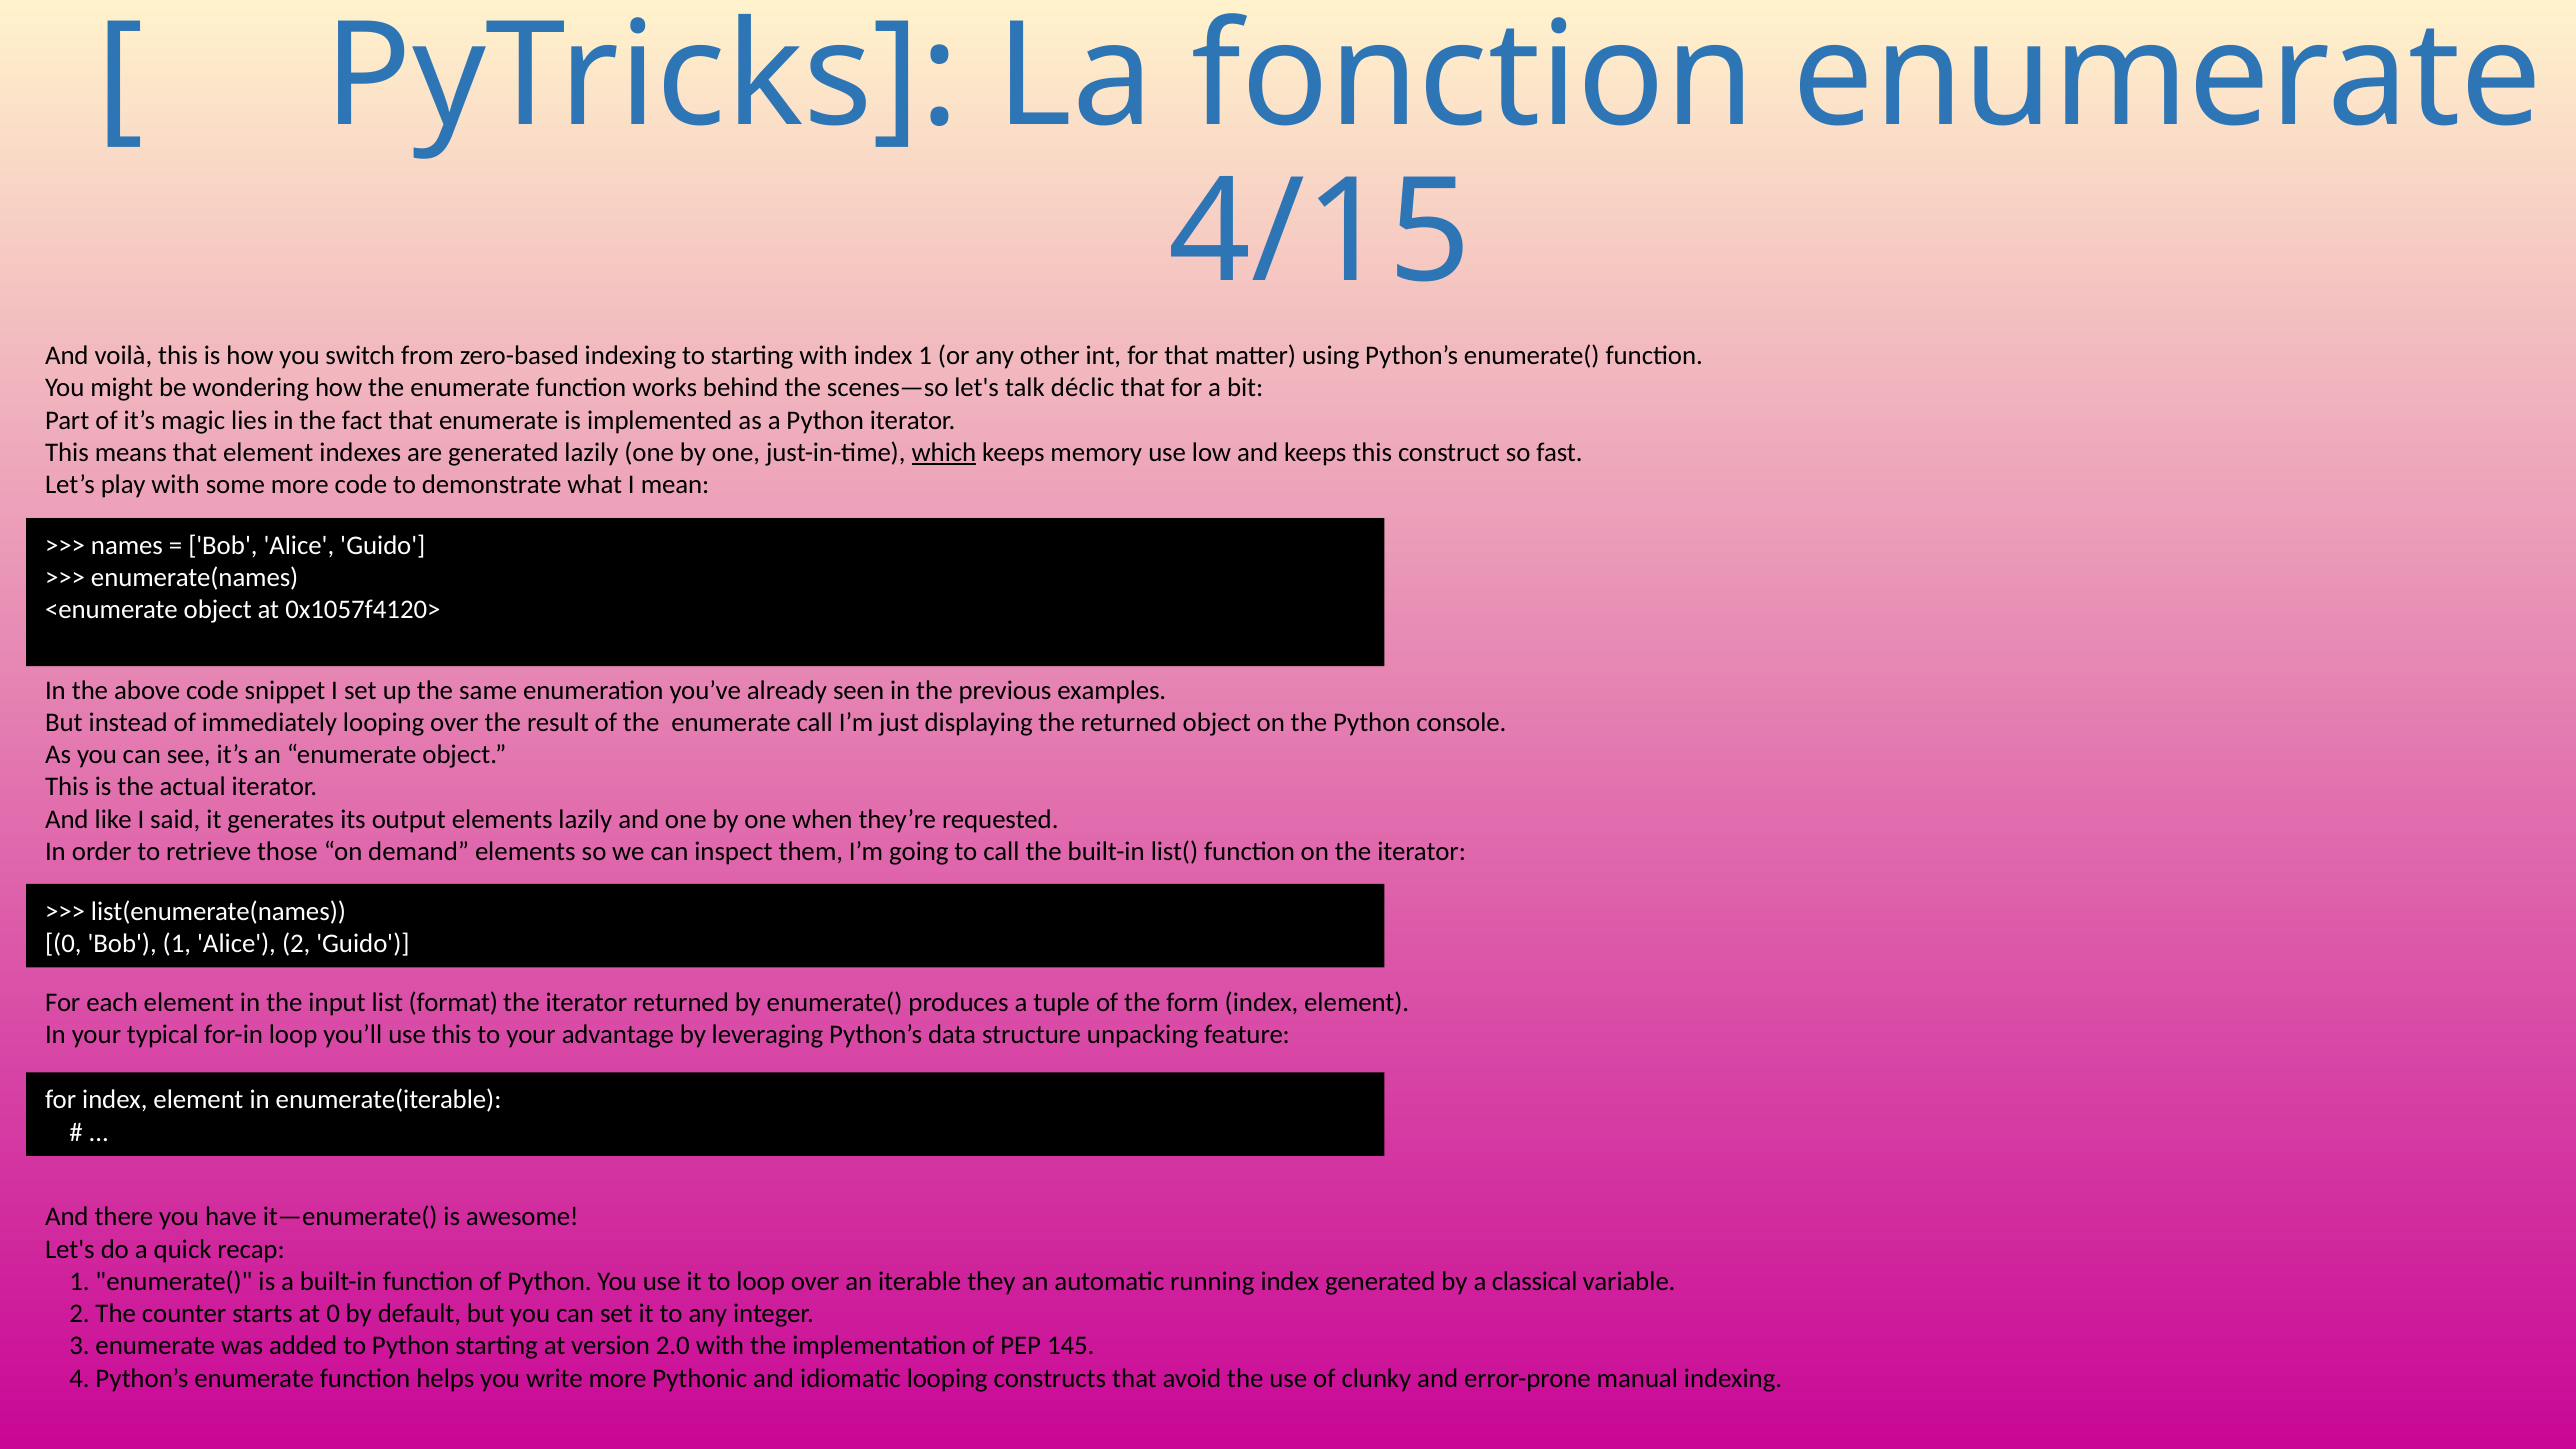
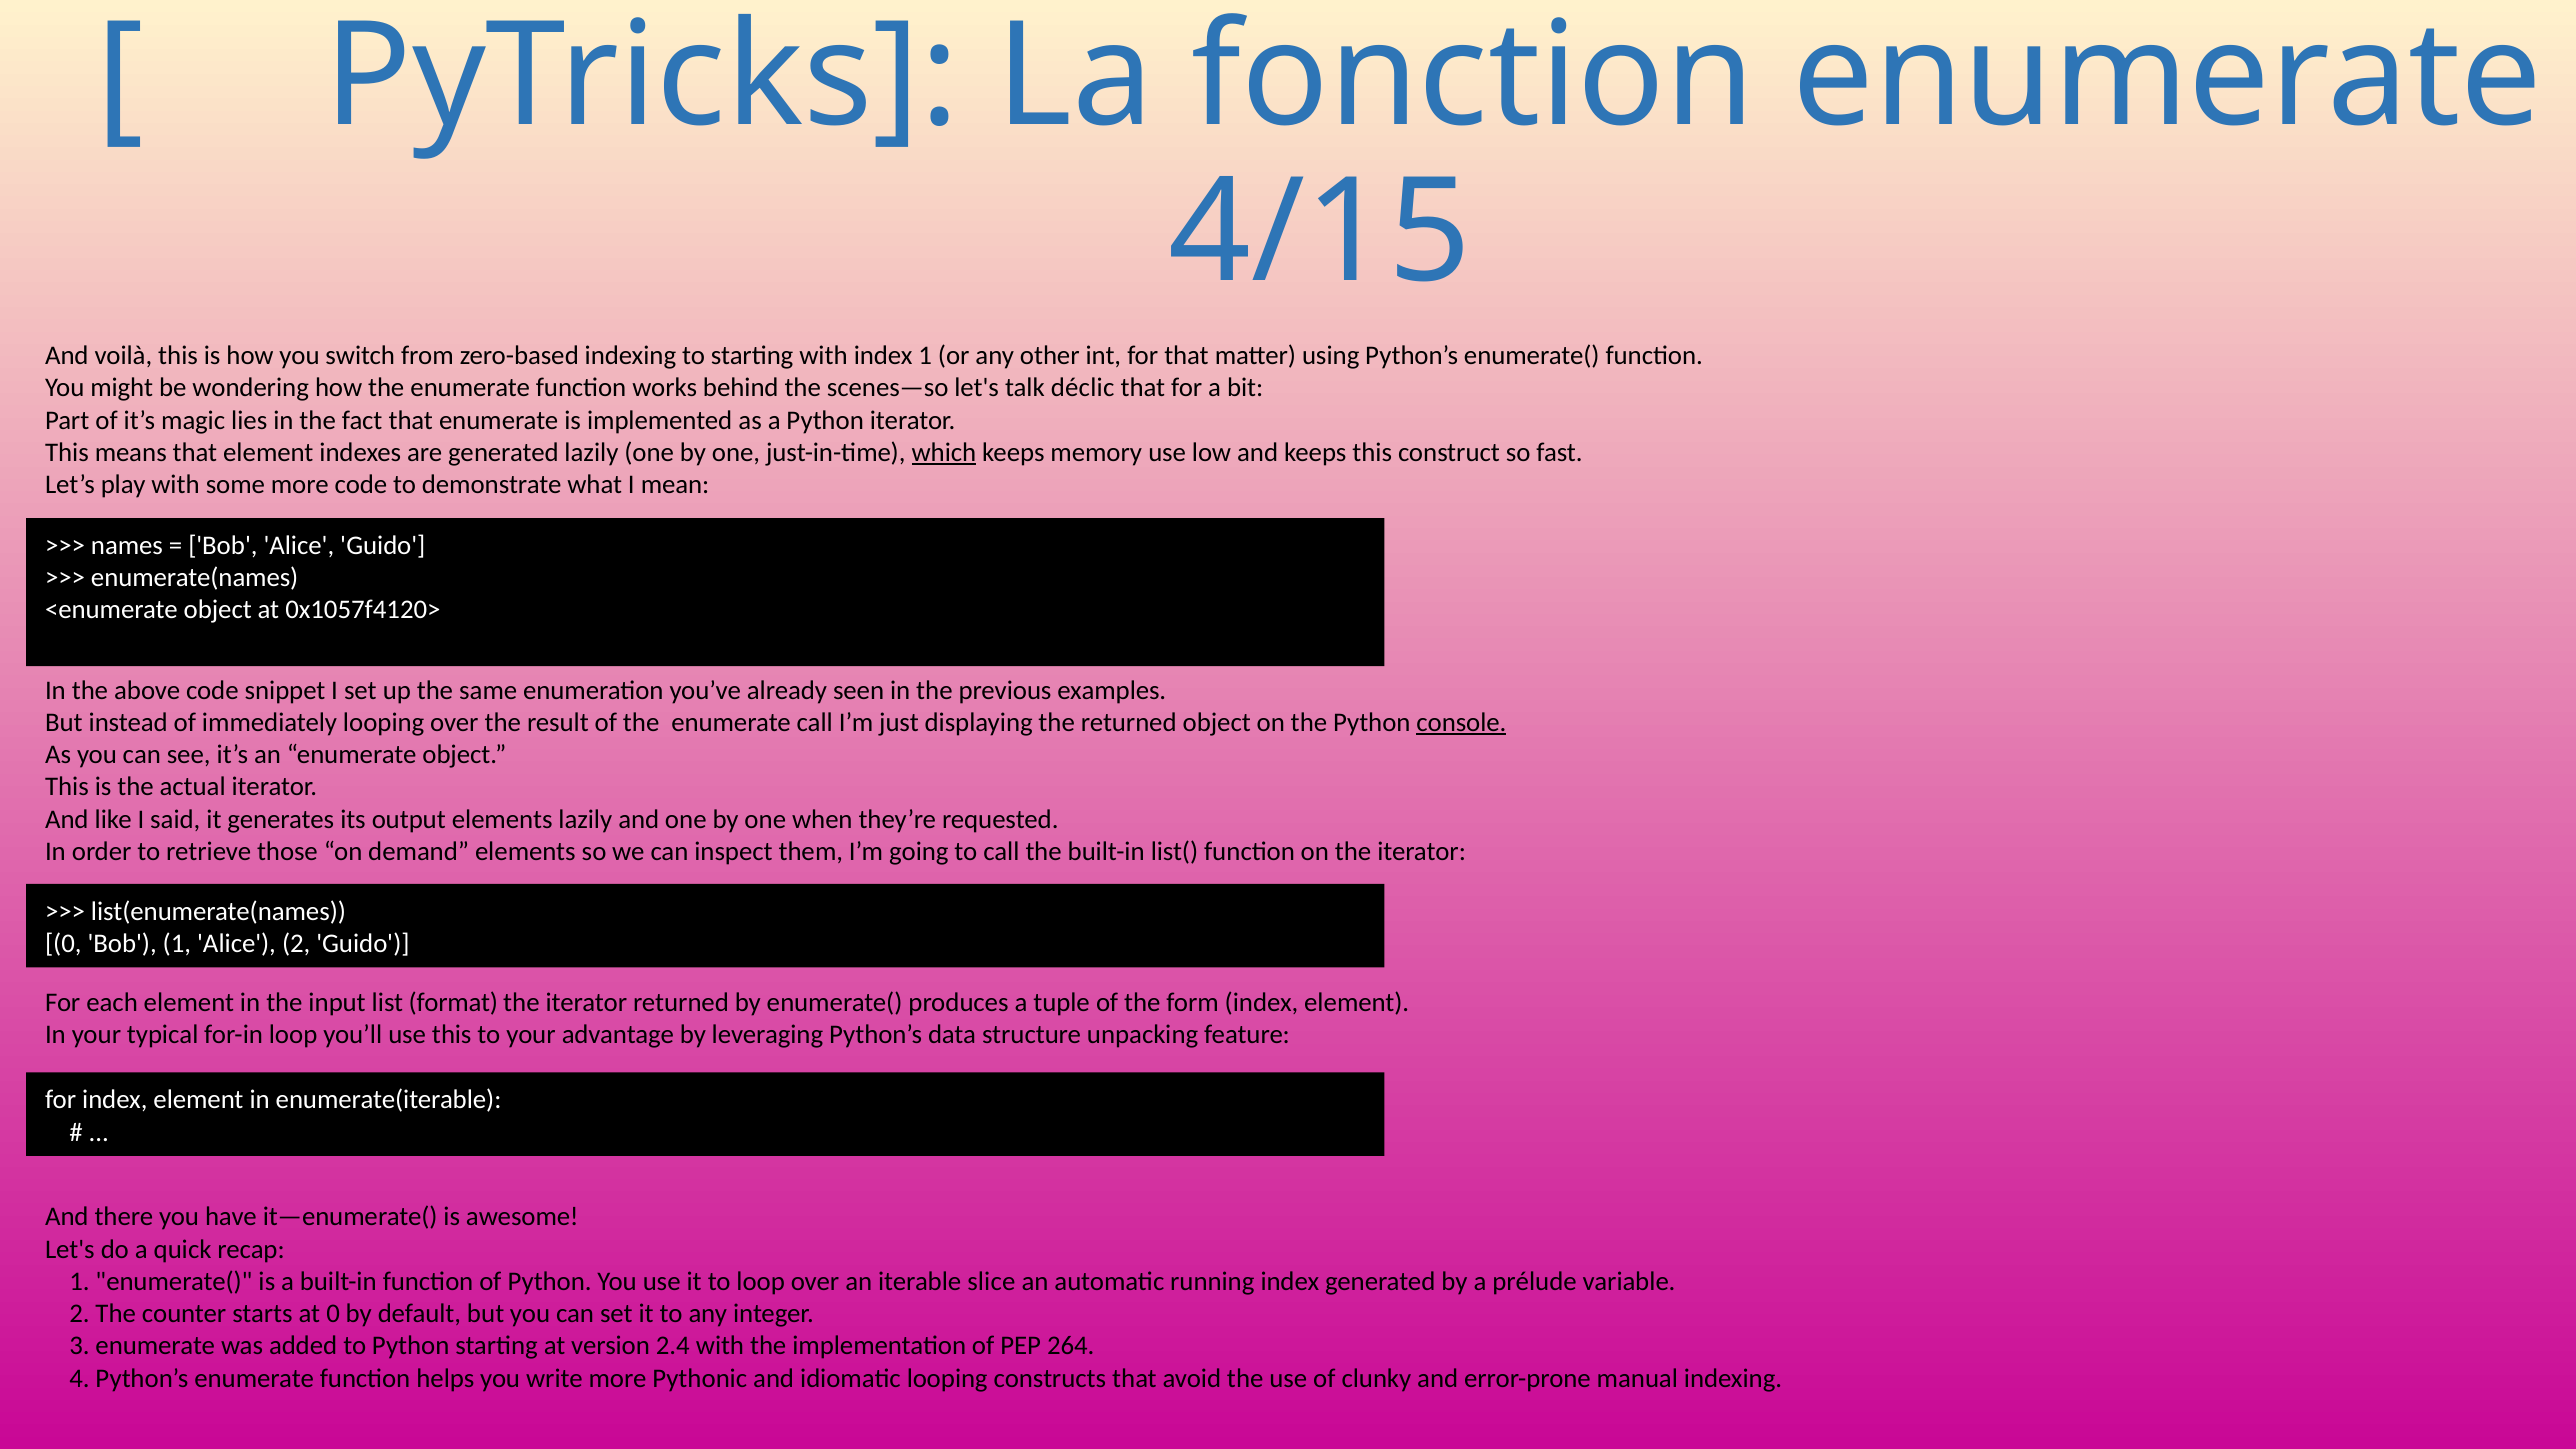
console underline: none -> present
they: they -> slice
classical: classical -> prélude
2.0: 2.0 -> 2.4
145: 145 -> 264
